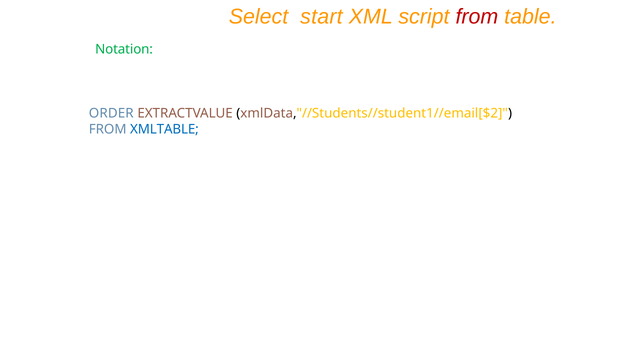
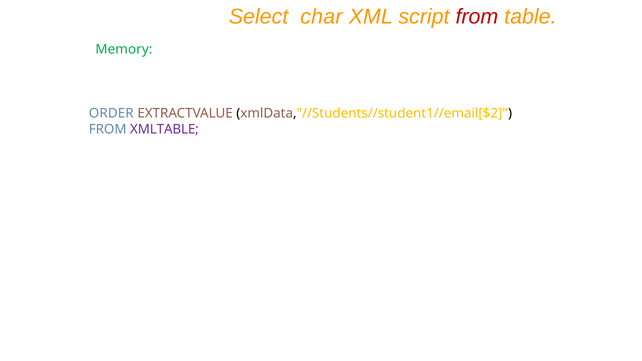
start: start -> char
Notation: Notation -> Memory
XMLTABLE colour: blue -> purple
